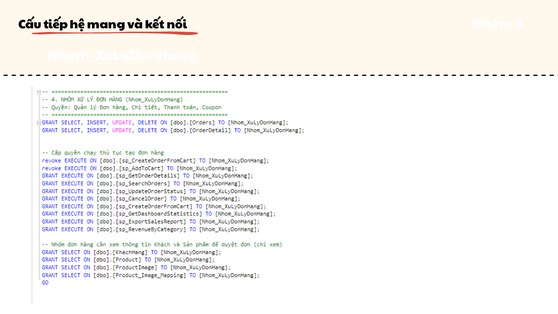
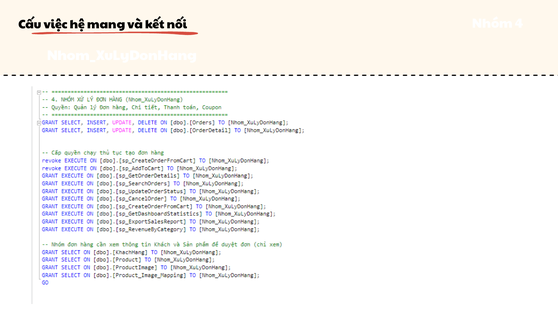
tiếp: tiếp -> việc
